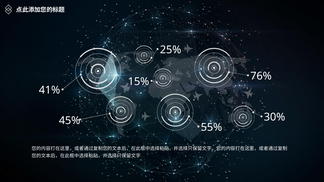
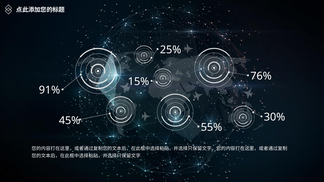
41%: 41% -> 91%
